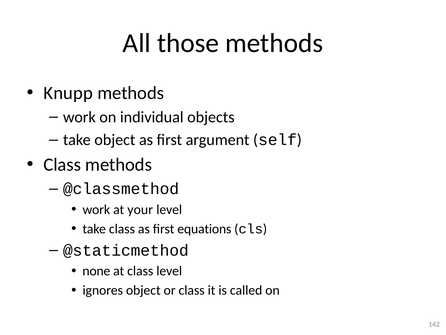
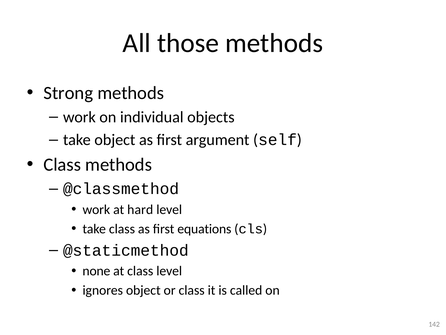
Knupp: Knupp -> Strong
your: your -> hard
